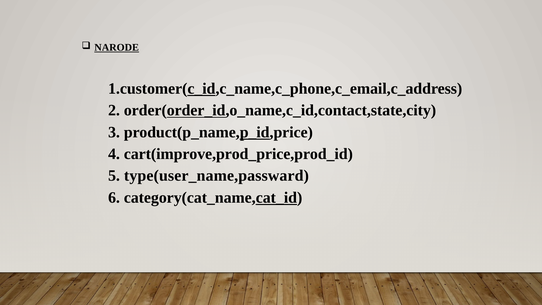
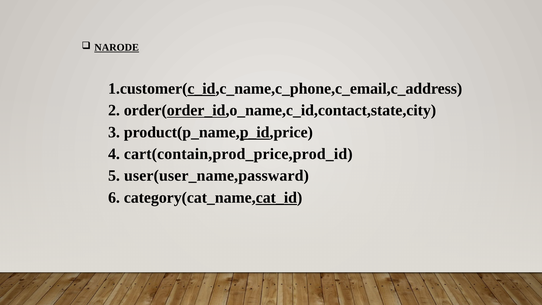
cart(improve,prod_price,prod_id: cart(improve,prod_price,prod_id -> cart(contain,prod_price,prod_id
type(user_name,passward: type(user_name,passward -> user(user_name,passward
